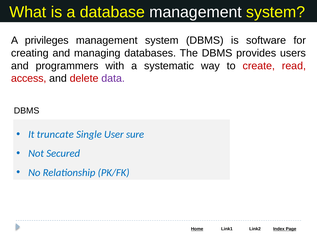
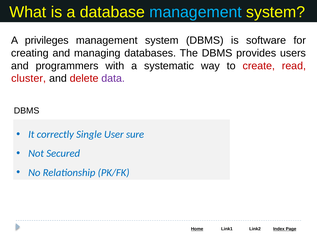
management at (196, 12) colour: white -> light blue
access: access -> cluster
truncate: truncate -> correctly
